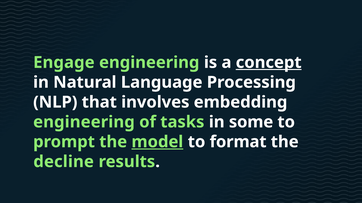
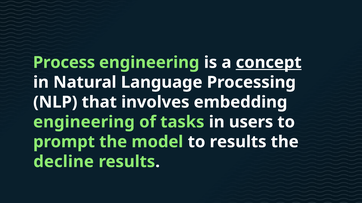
Engage: Engage -> Process
some: some -> users
model underline: present -> none
to format: format -> results
